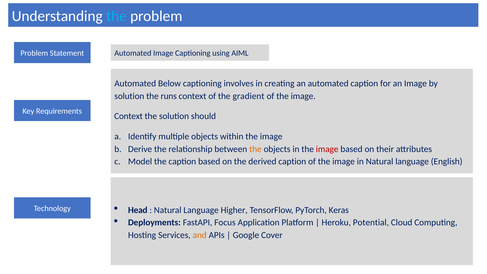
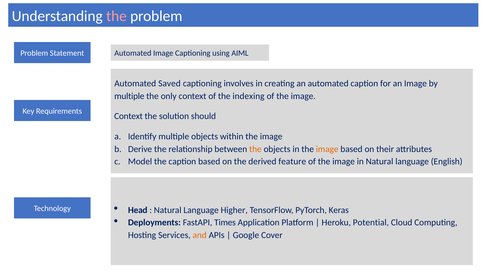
the at (116, 16) colour: light blue -> pink
Below: Below -> Saved
solution at (129, 96): solution -> multiple
runs: runs -> only
gradient: gradient -> indexing
image at (327, 149) colour: red -> orange
derived caption: caption -> feature
Focus: Focus -> Times
